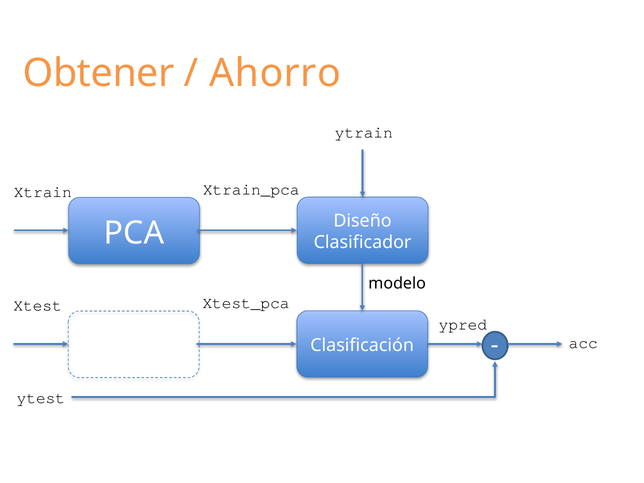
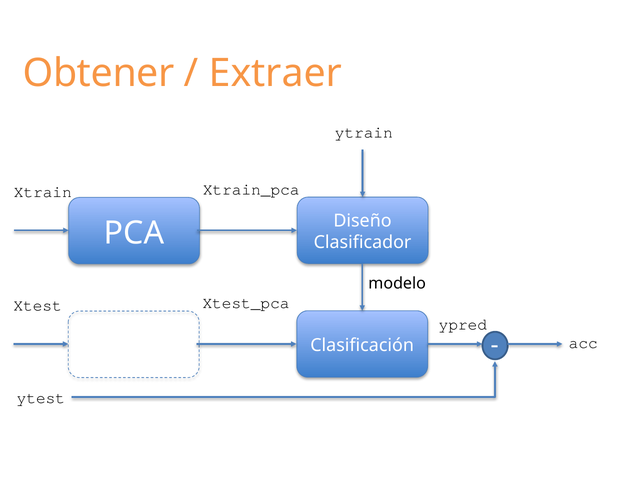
Ahorro: Ahorro -> Extraer
